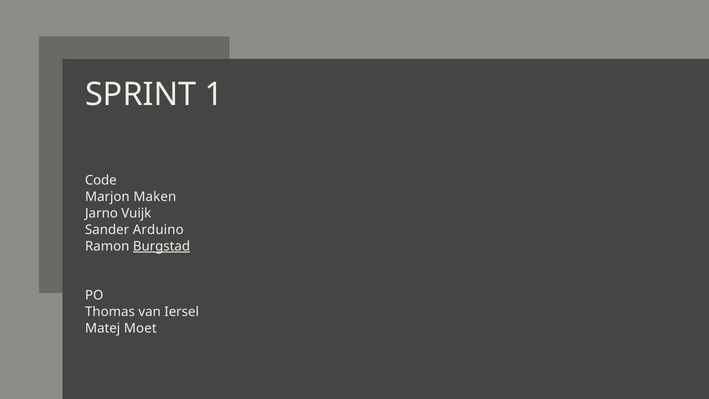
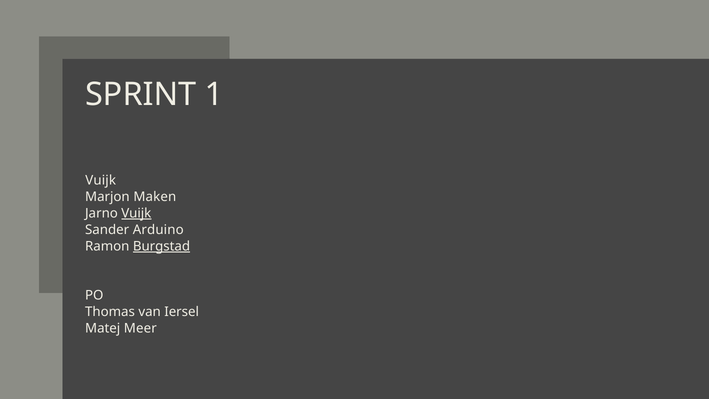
Code at (101, 180): Code -> Vuijk
Vuijk at (136, 213) underline: none -> present
Moet: Moet -> Meer
